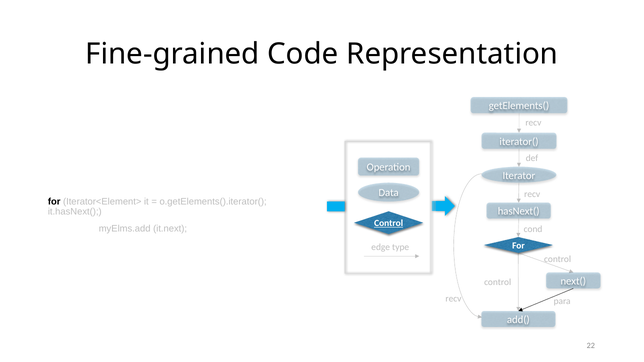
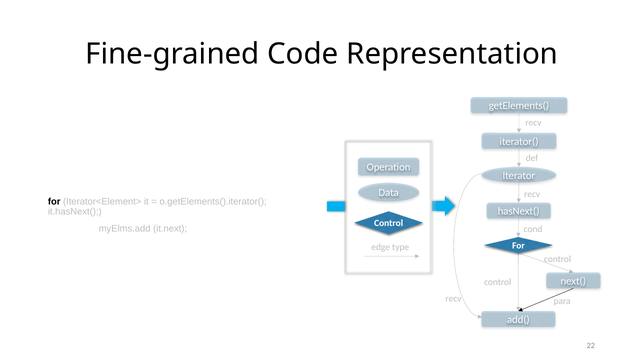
Control at (389, 223) underline: present -> none
